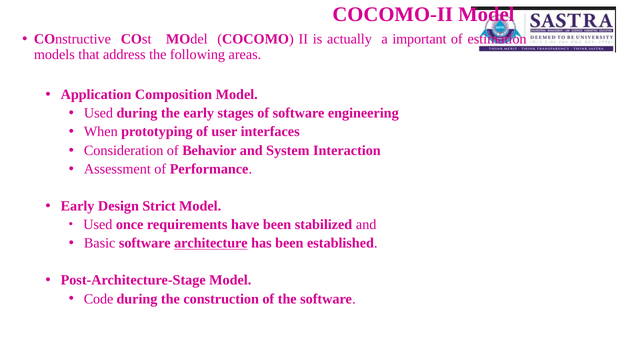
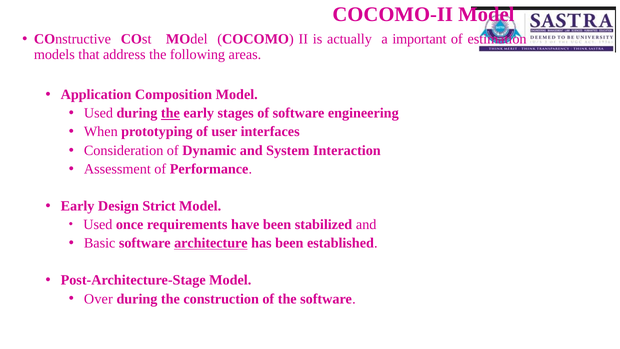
the at (170, 113) underline: none -> present
Behavior: Behavior -> Dynamic
Code: Code -> Over
